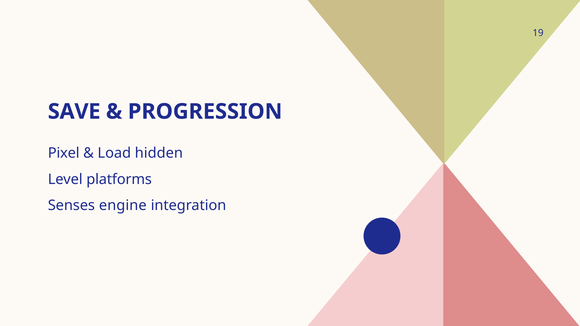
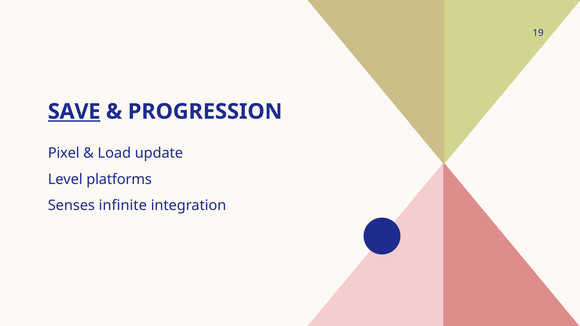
SAVE underline: none -> present
hidden: hidden -> update
engine: engine -> infinite
